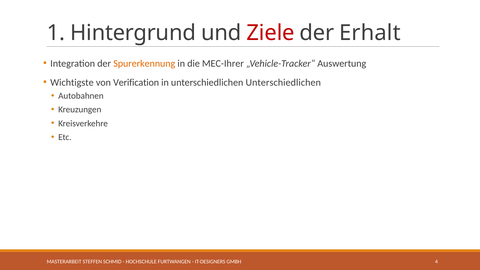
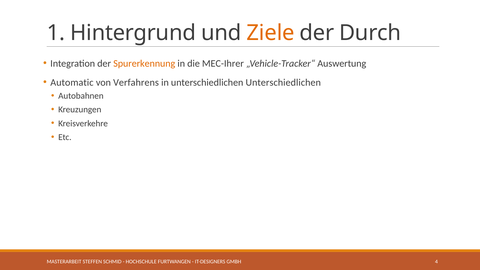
Ziele colour: red -> orange
Erhalt: Erhalt -> Durch
Wichtigste: Wichtigste -> Automatic
Verification: Verification -> Verfahrens
